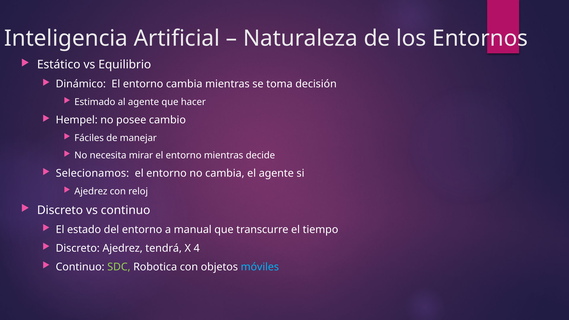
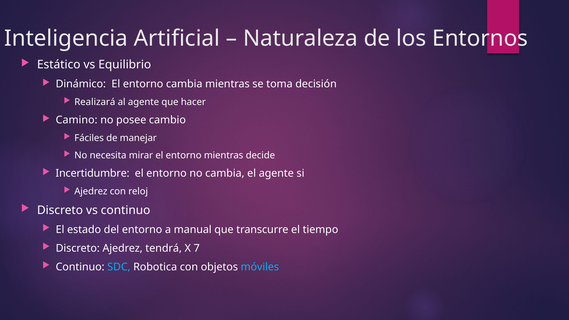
Estimado: Estimado -> Realizará
Hempel: Hempel -> Camino
Selecionamos: Selecionamos -> Incertidumbre
4: 4 -> 7
SDC colour: light green -> light blue
